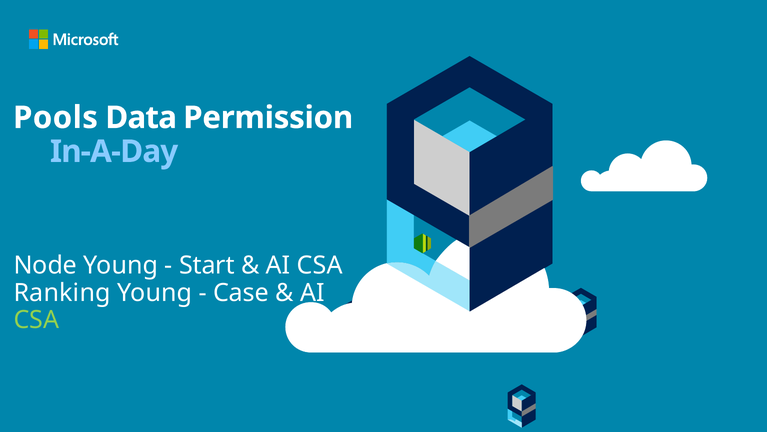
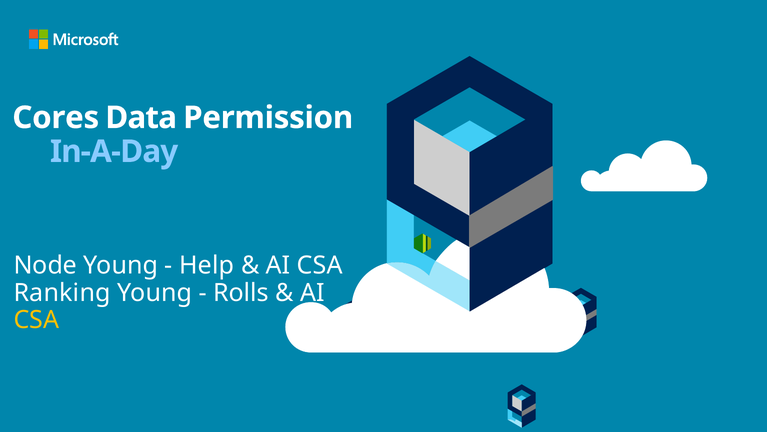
Pools: Pools -> Cores
Start: Start -> Help
Case: Case -> Rolls
CSA at (36, 319) colour: light green -> yellow
